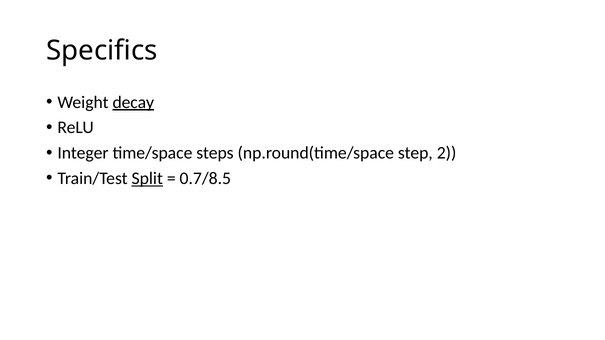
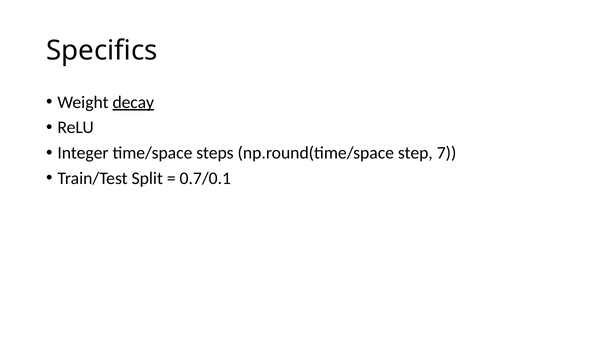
2: 2 -> 7
Split underline: present -> none
0.7/8.5: 0.7/8.5 -> 0.7/0.1
